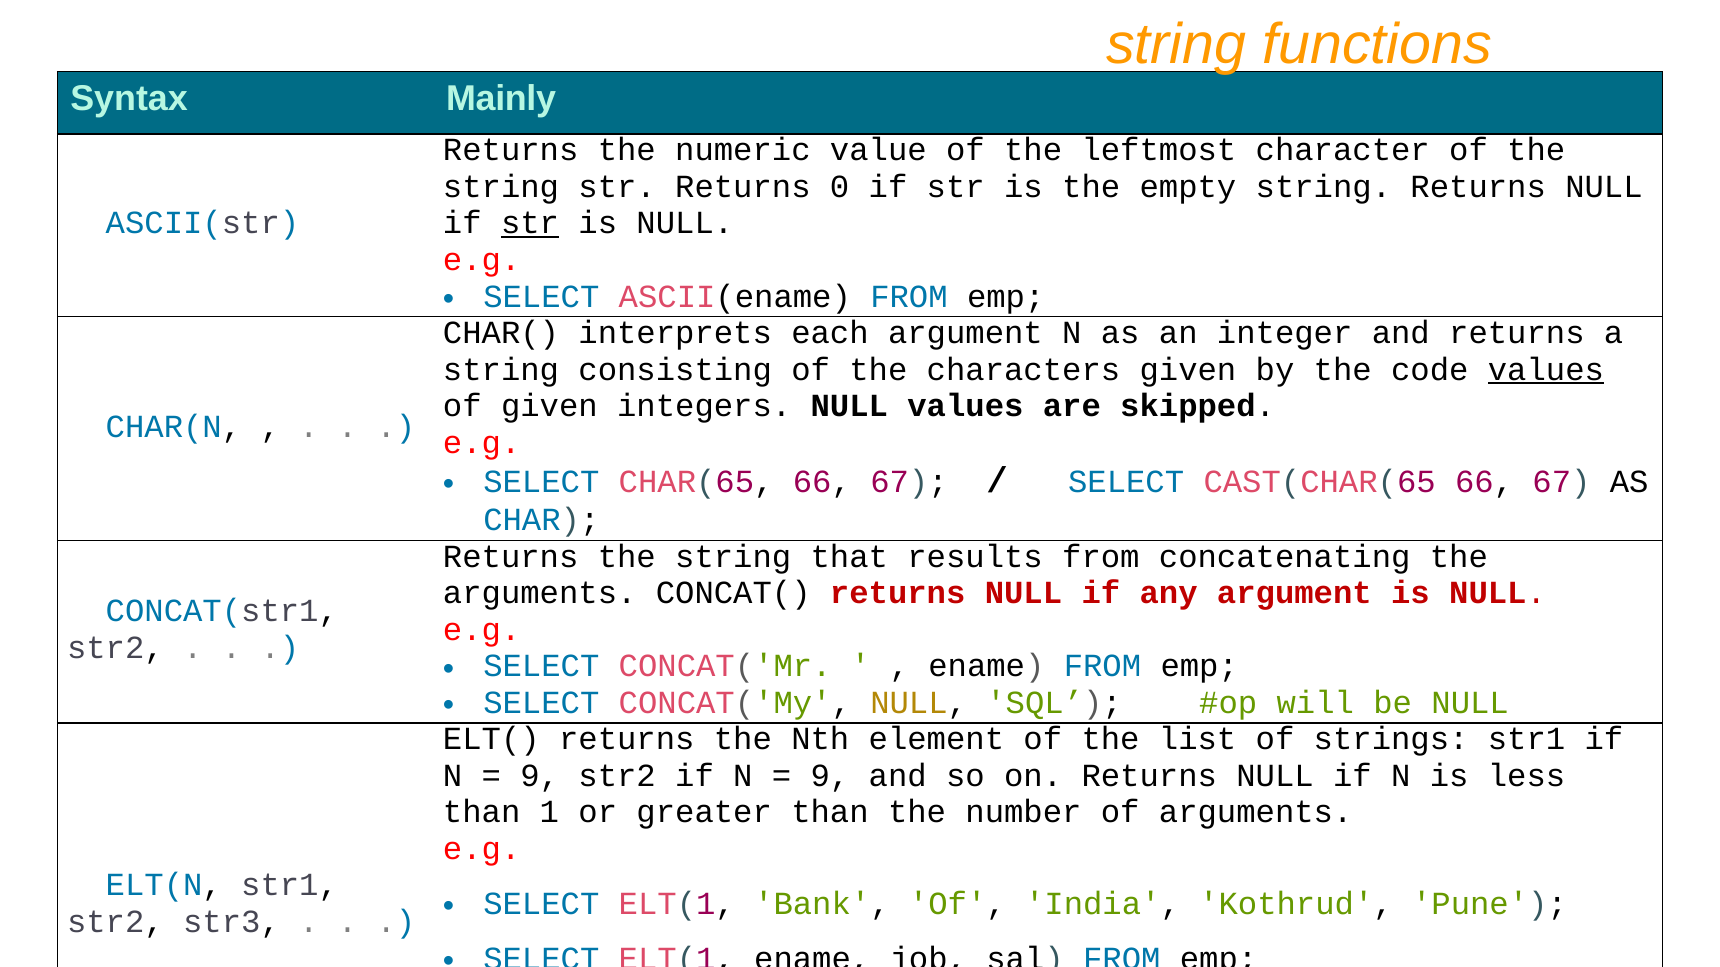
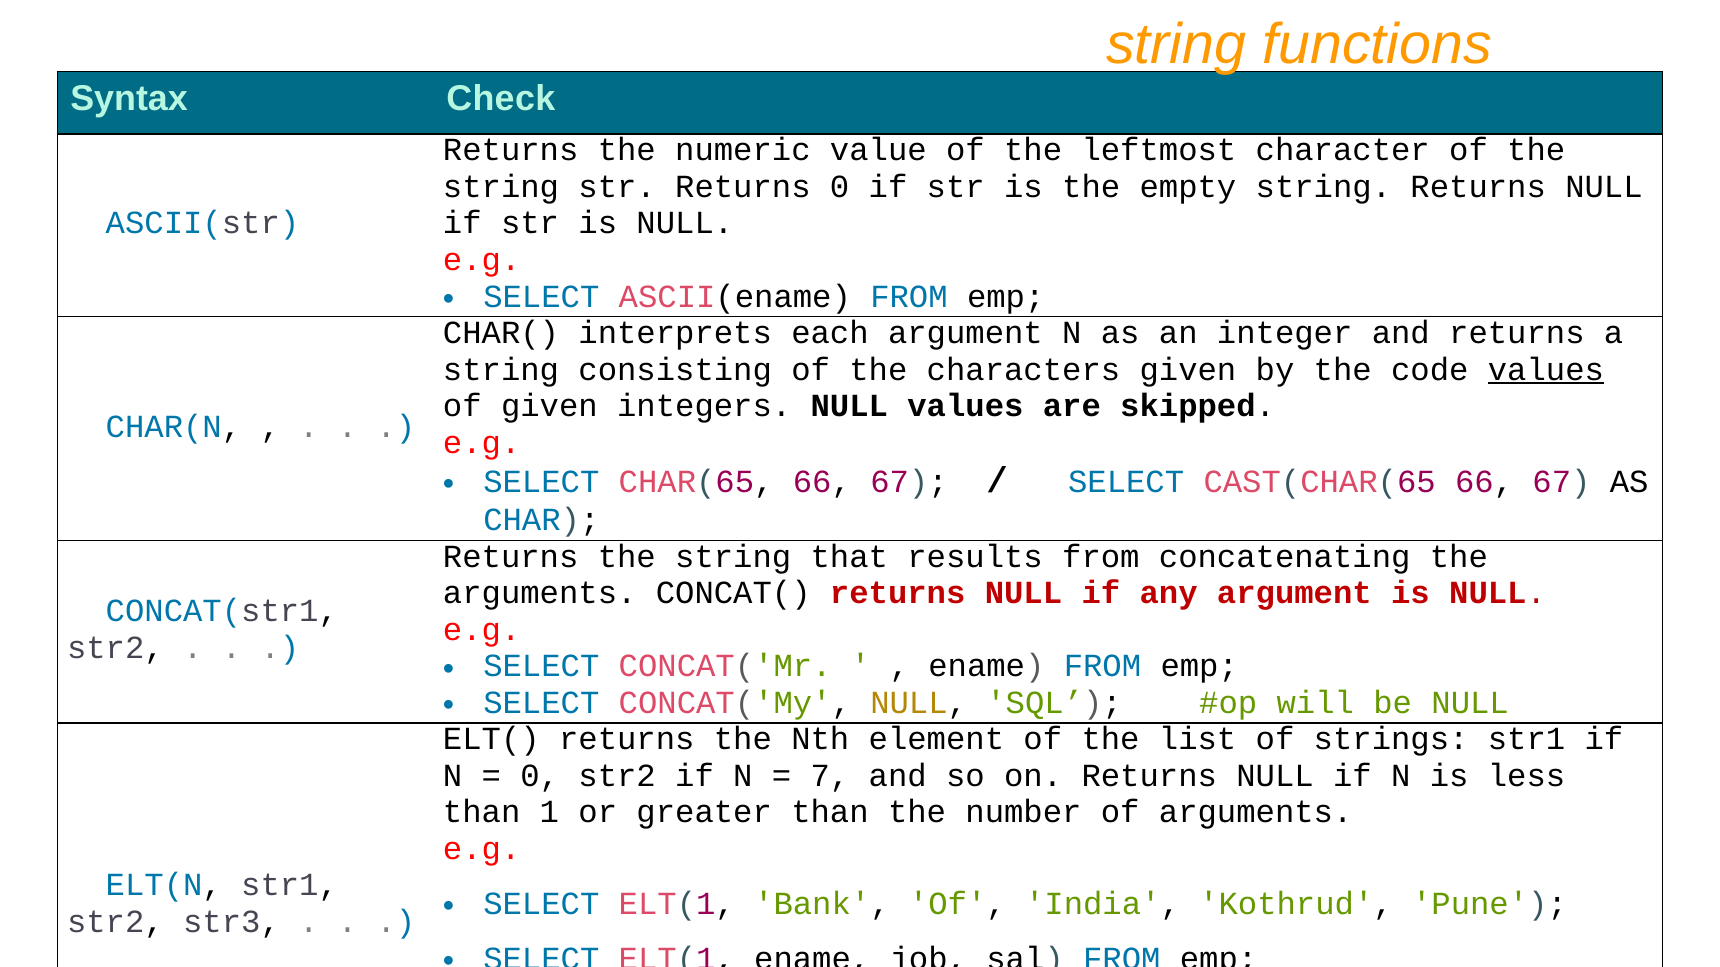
Mainly: Mainly -> Check
str at (530, 223) underline: present -> none
9 at (540, 776): 9 -> 0
9 at (830, 776): 9 -> 7
